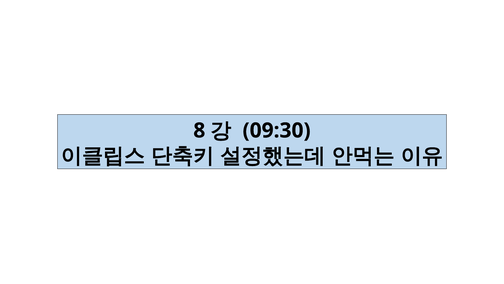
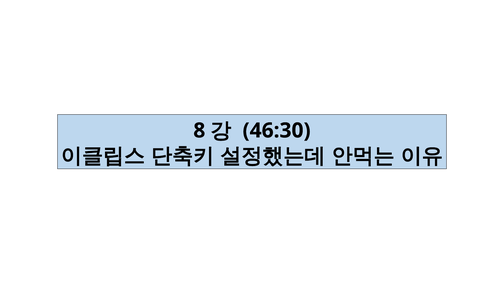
09:30: 09:30 -> 46:30
